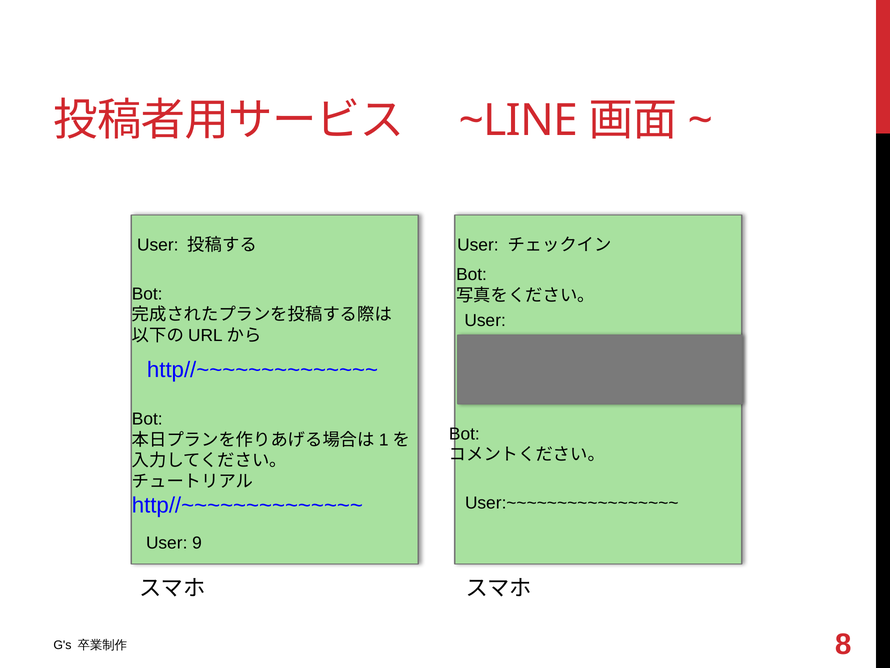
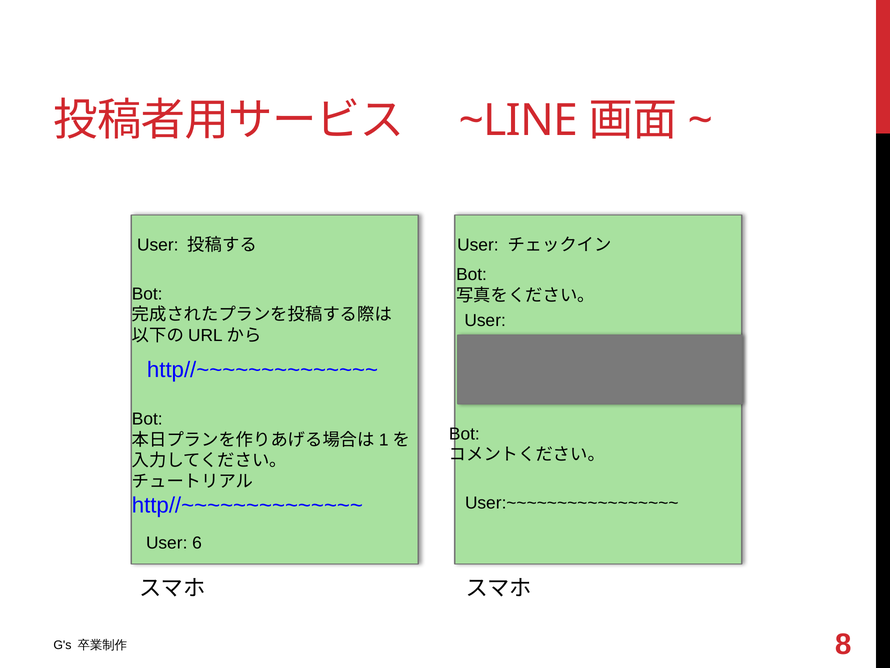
9: 9 -> 6
